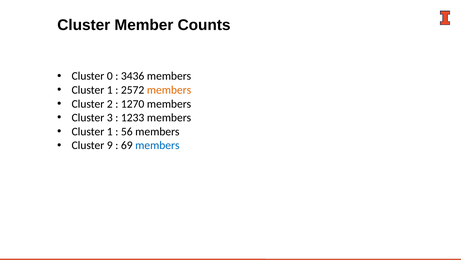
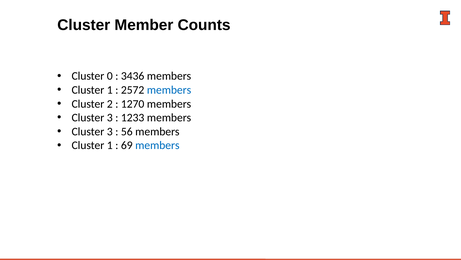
members at (169, 90) colour: orange -> blue
1 at (110, 131): 1 -> 3
9 at (110, 145): 9 -> 1
